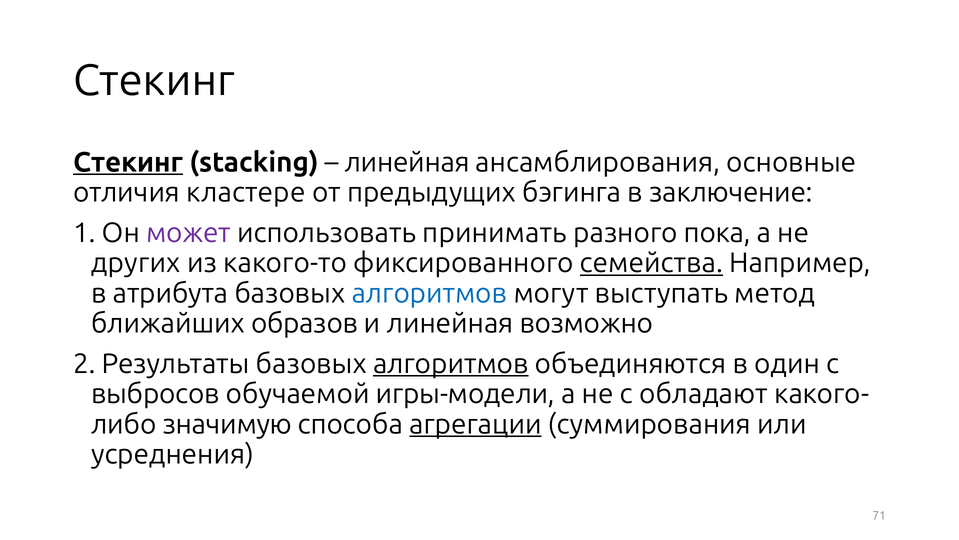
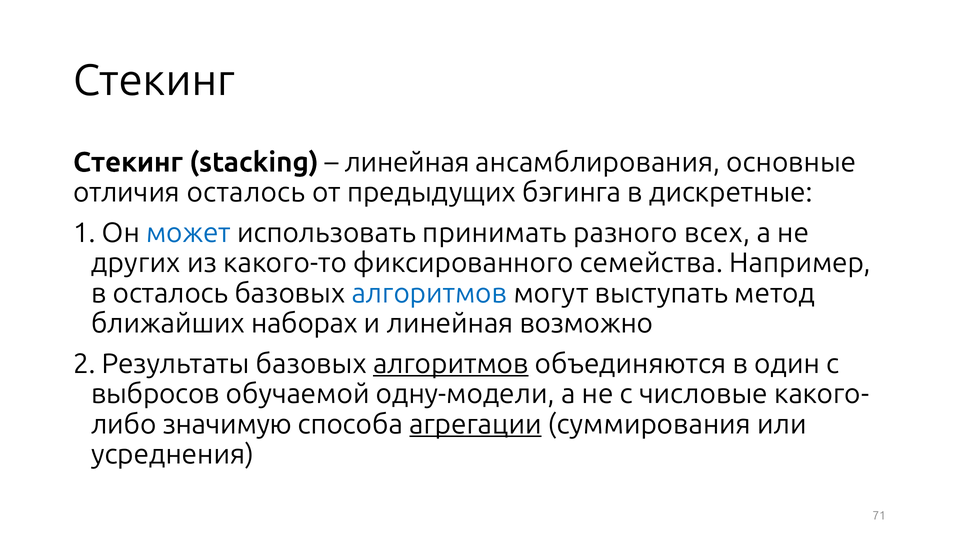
Стекинг at (128, 162) underline: present -> none
отличия кластере: кластере -> осталось
заключение: заключение -> дискретные
может colour: purple -> blue
пока: пока -> всех
семейства underline: present -> none
в атрибута: атрибута -> осталось
образов: образов -> наборах
игры-модели: игры-модели -> одну-модели
обладают: обладают -> числовые
